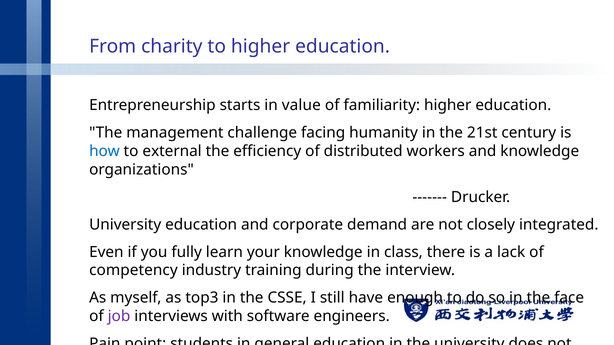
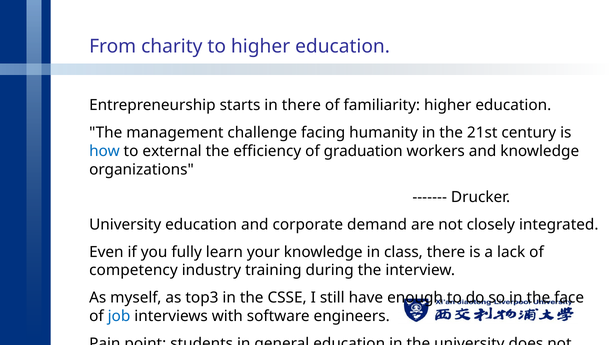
in value: value -> there
distributed: distributed -> graduation
job colour: purple -> blue
